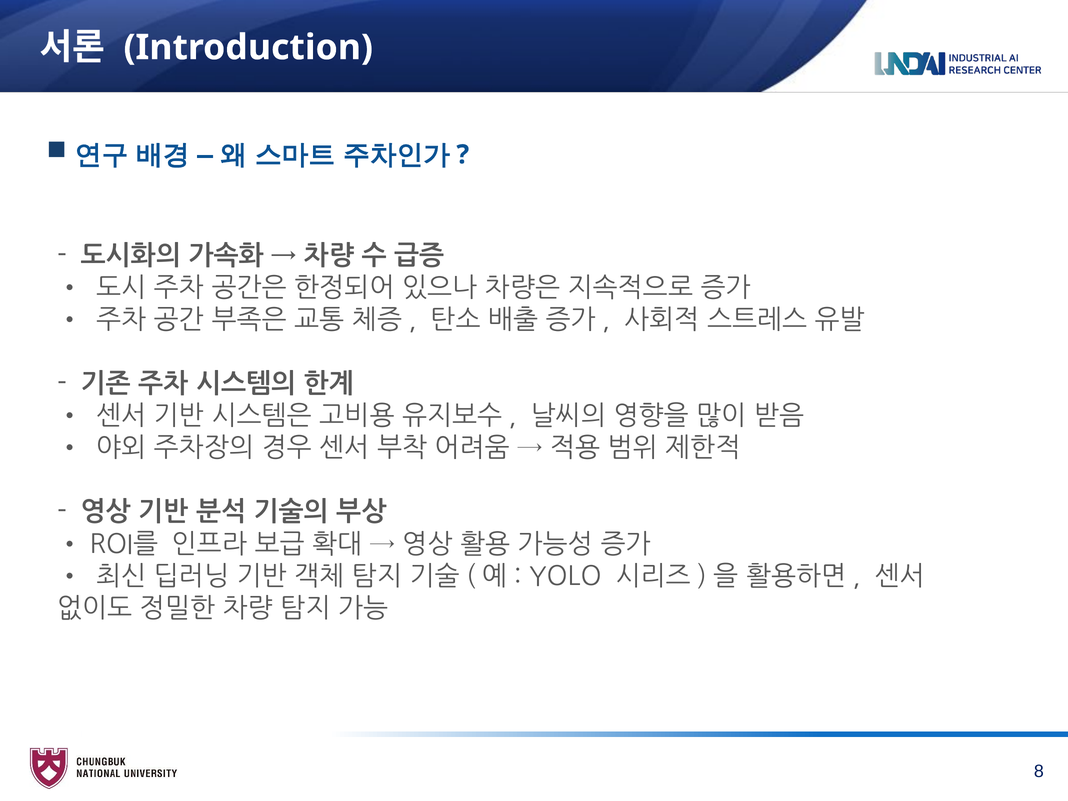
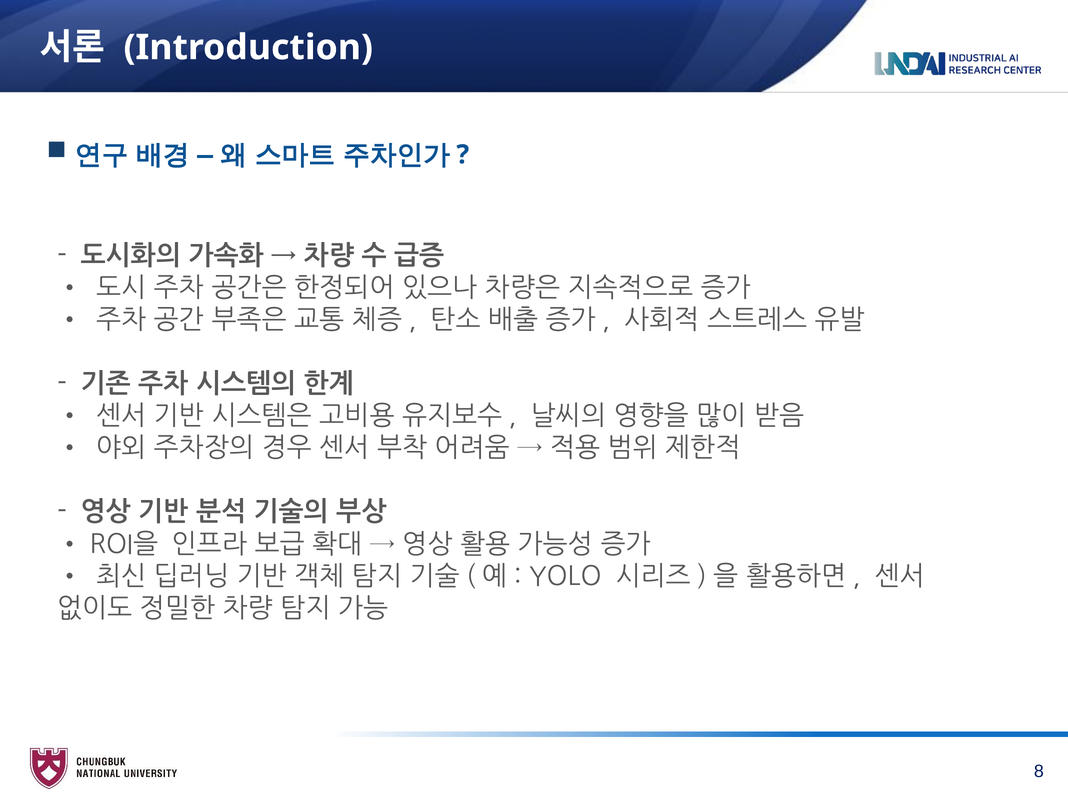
ROI를: ROI를 -> ROI을
